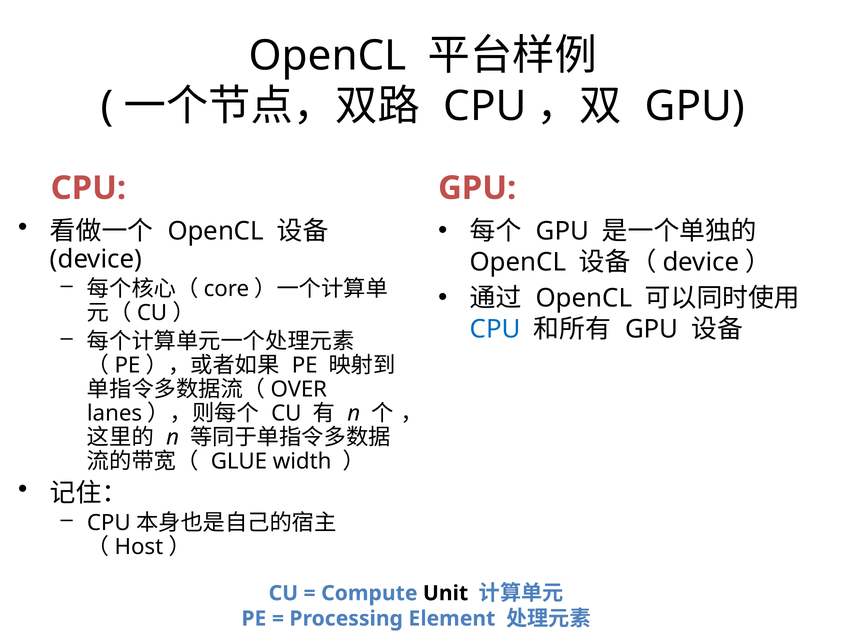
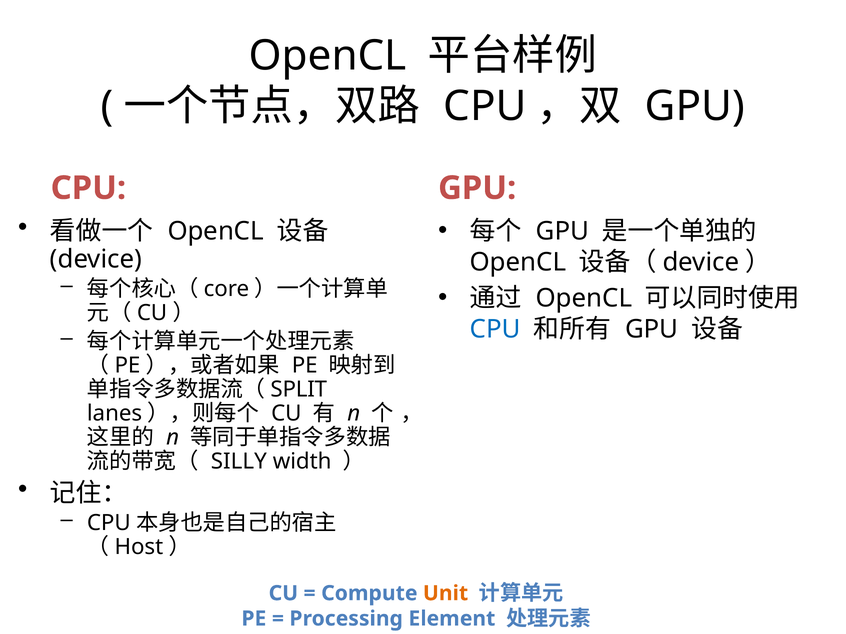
OVER: OVER -> SPLIT
GLUE: GLUE -> SILLY
Unit colour: black -> orange
